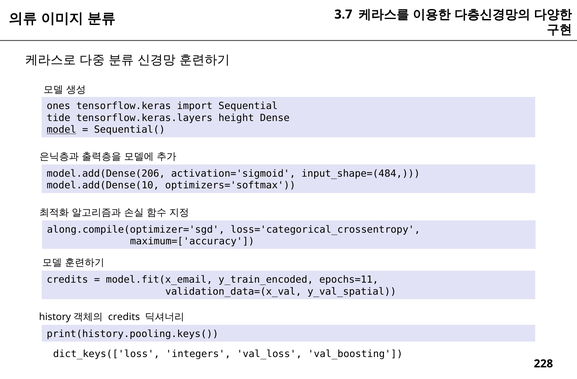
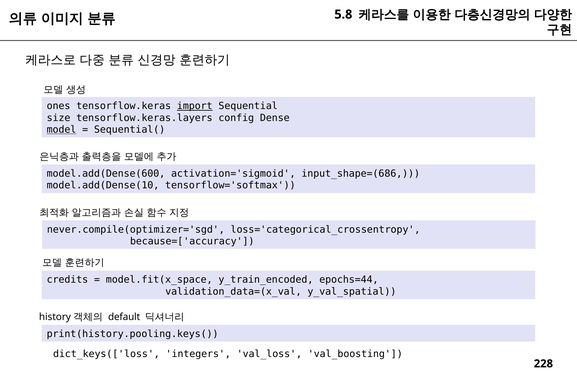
3.7: 3.7 -> 5.8
import underline: none -> present
tide: tide -> size
height: height -> config
model.add(Dense(206: model.add(Dense(206 -> model.add(Dense(600
input_shape=(484: input_shape=(484 -> input_shape=(686
optimizers='softmax: optimizers='softmax -> tensorflow='softmax
along.compile(optimizer='sgd: along.compile(optimizer='sgd -> never.compile(optimizer='sgd
maximum=['accuracy: maximum=['accuracy -> because=['accuracy
model.fit(x_email: model.fit(x_email -> model.fit(x_space
epochs=11: epochs=11 -> epochs=44
credits at (124, 317): credits -> default
